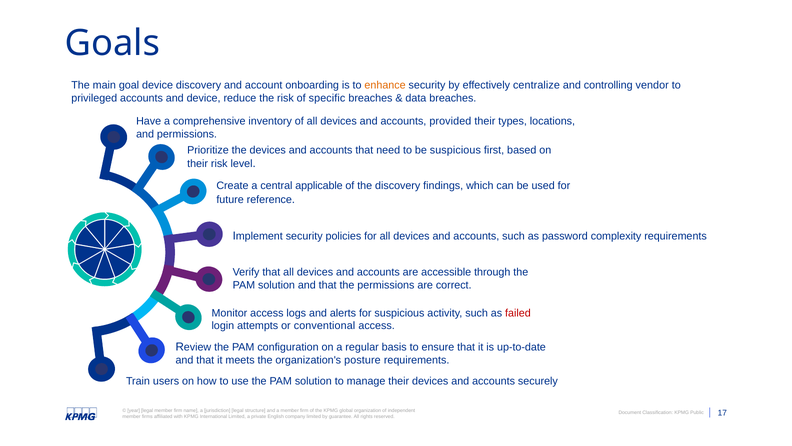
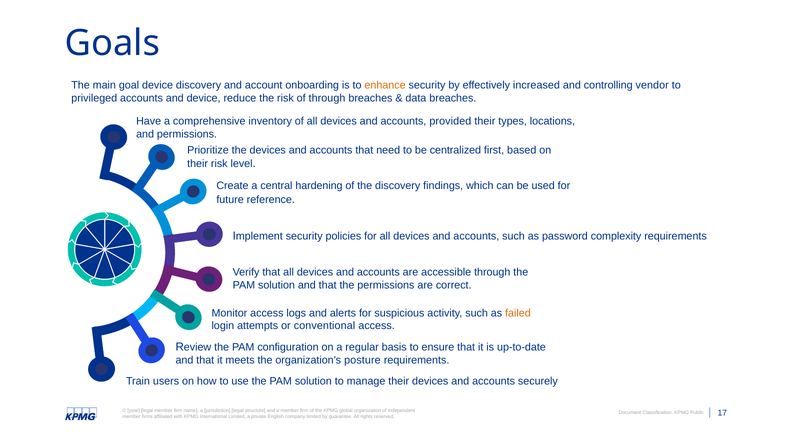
centralize: centralize -> increased
of specific: specific -> through
be suspicious: suspicious -> centralized
applicable: applicable -> hardening
failed colour: red -> orange
